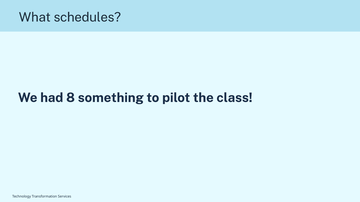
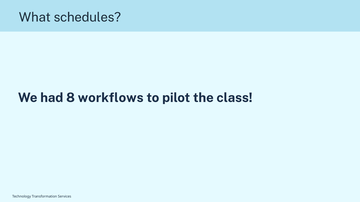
something: something -> workflows
